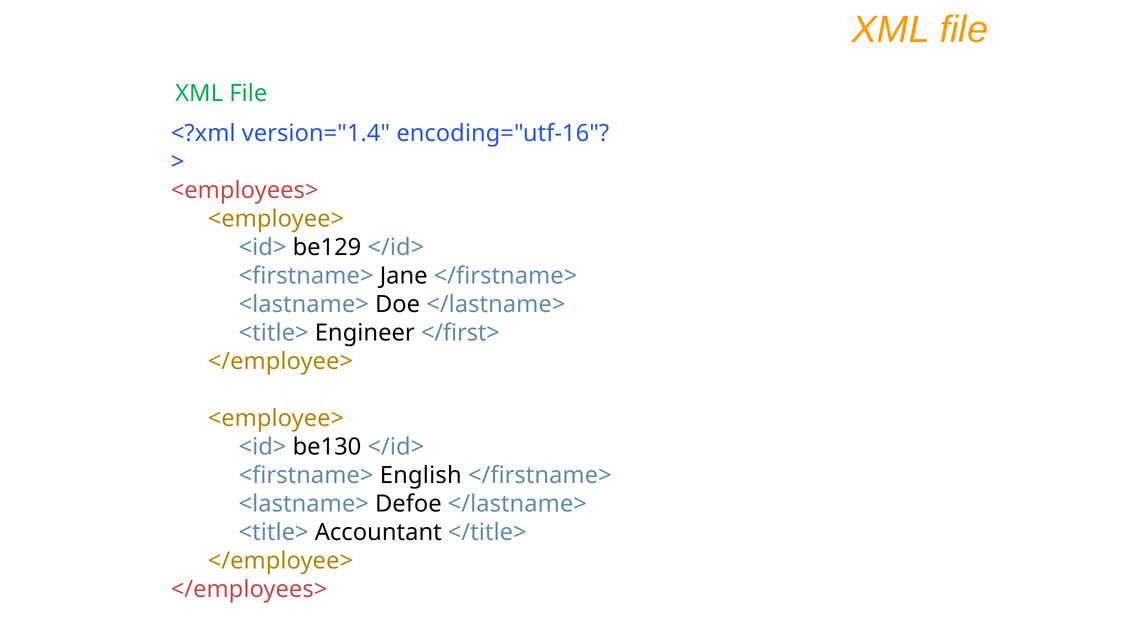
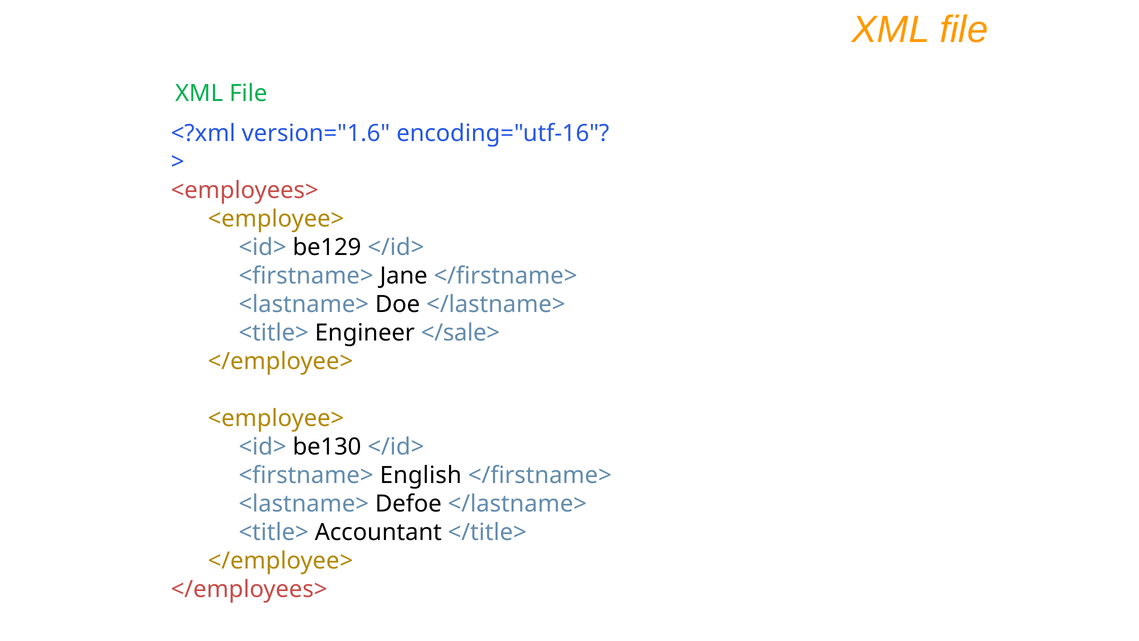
version="1.4: version="1.4 -> version="1.6
</first>: </first> -> </sale>
